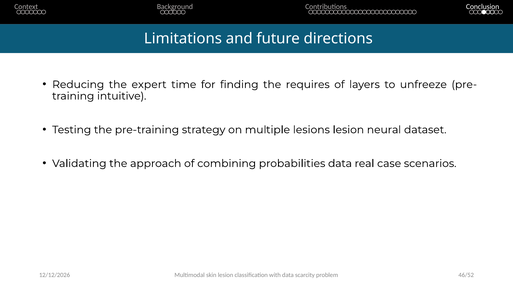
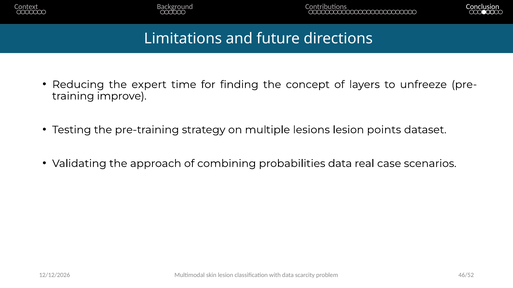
requires: requires -> concept
intuitive: intuitive -> improve
neural: neural -> points
